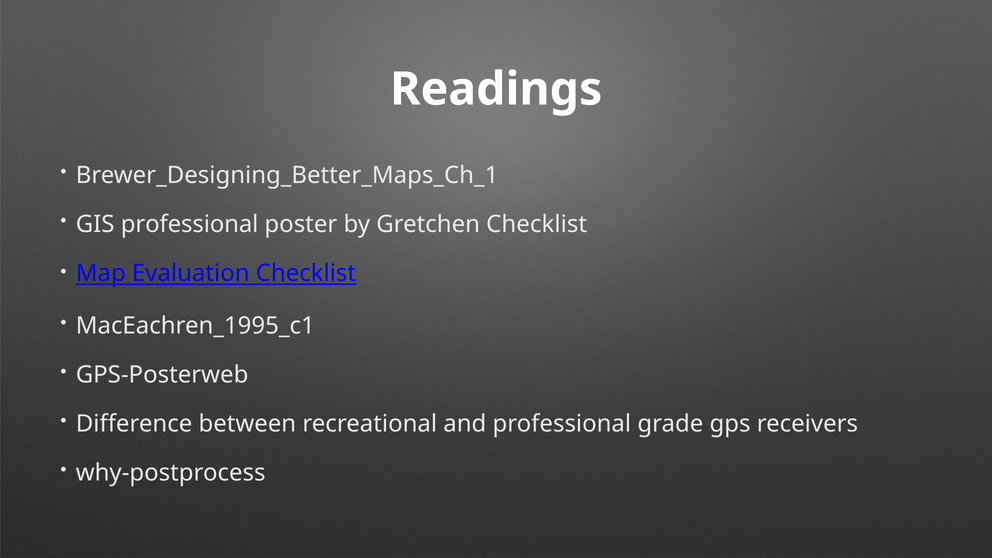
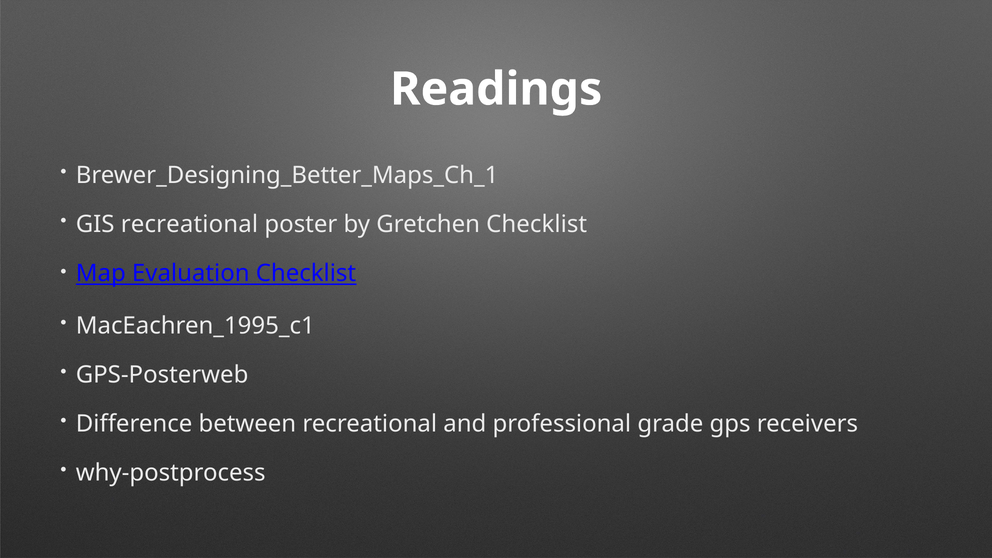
GIS professional: professional -> recreational
